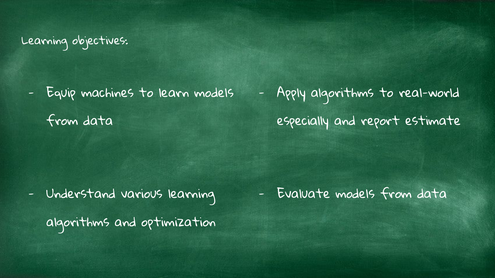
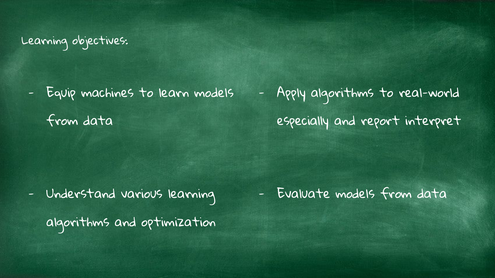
estimate: estimate -> interpret
